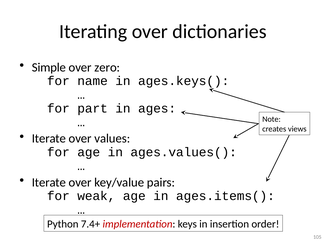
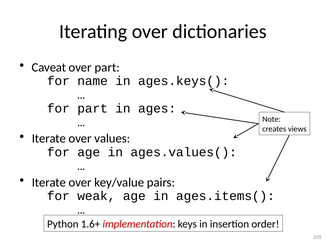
Simple: Simple -> Caveat
over zero: zero -> part
7.4+: 7.4+ -> 1.6+
